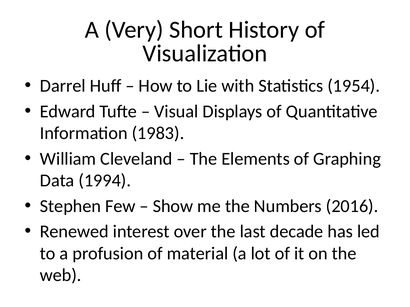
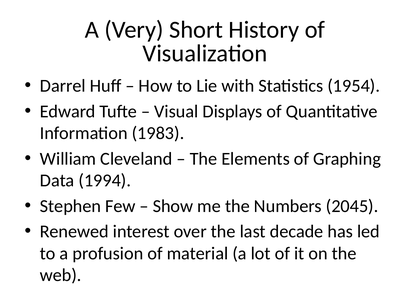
2016: 2016 -> 2045
